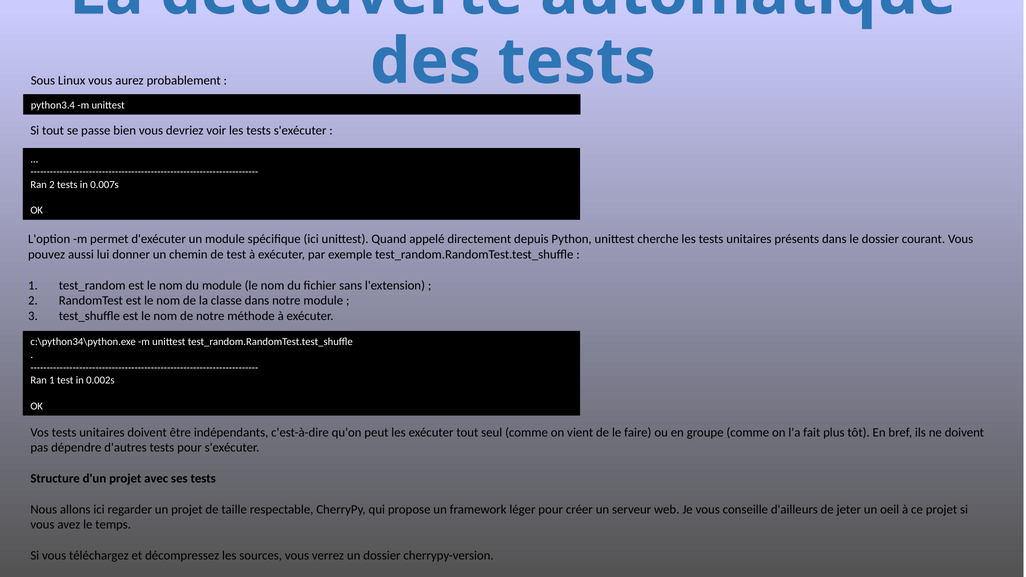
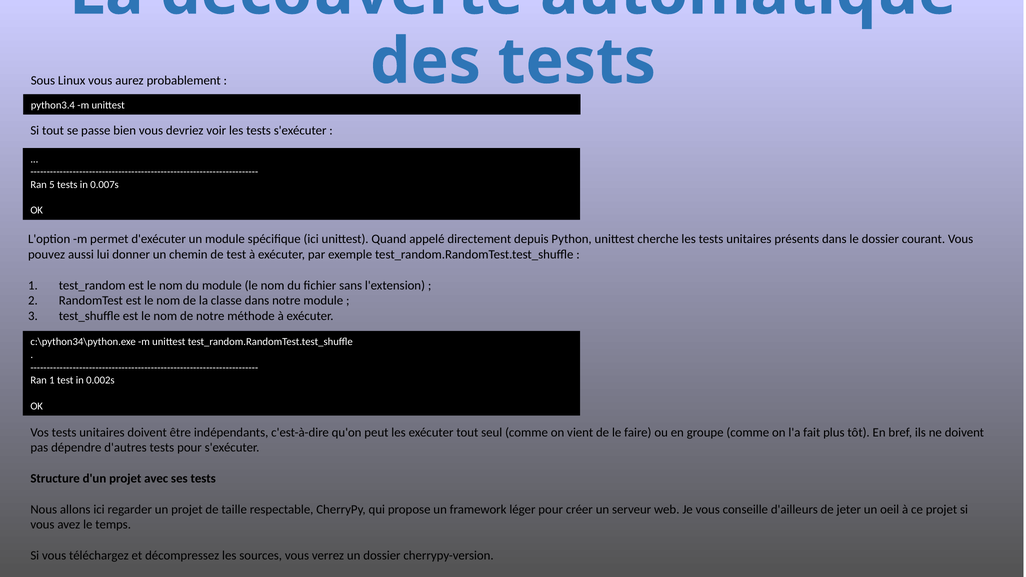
Ran 2: 2 -> 5
